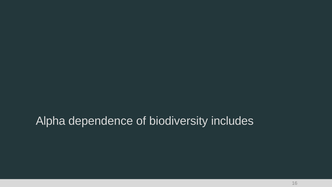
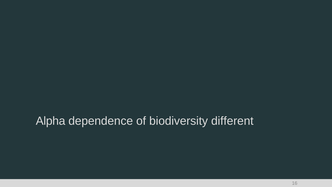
includes: includes -> different
